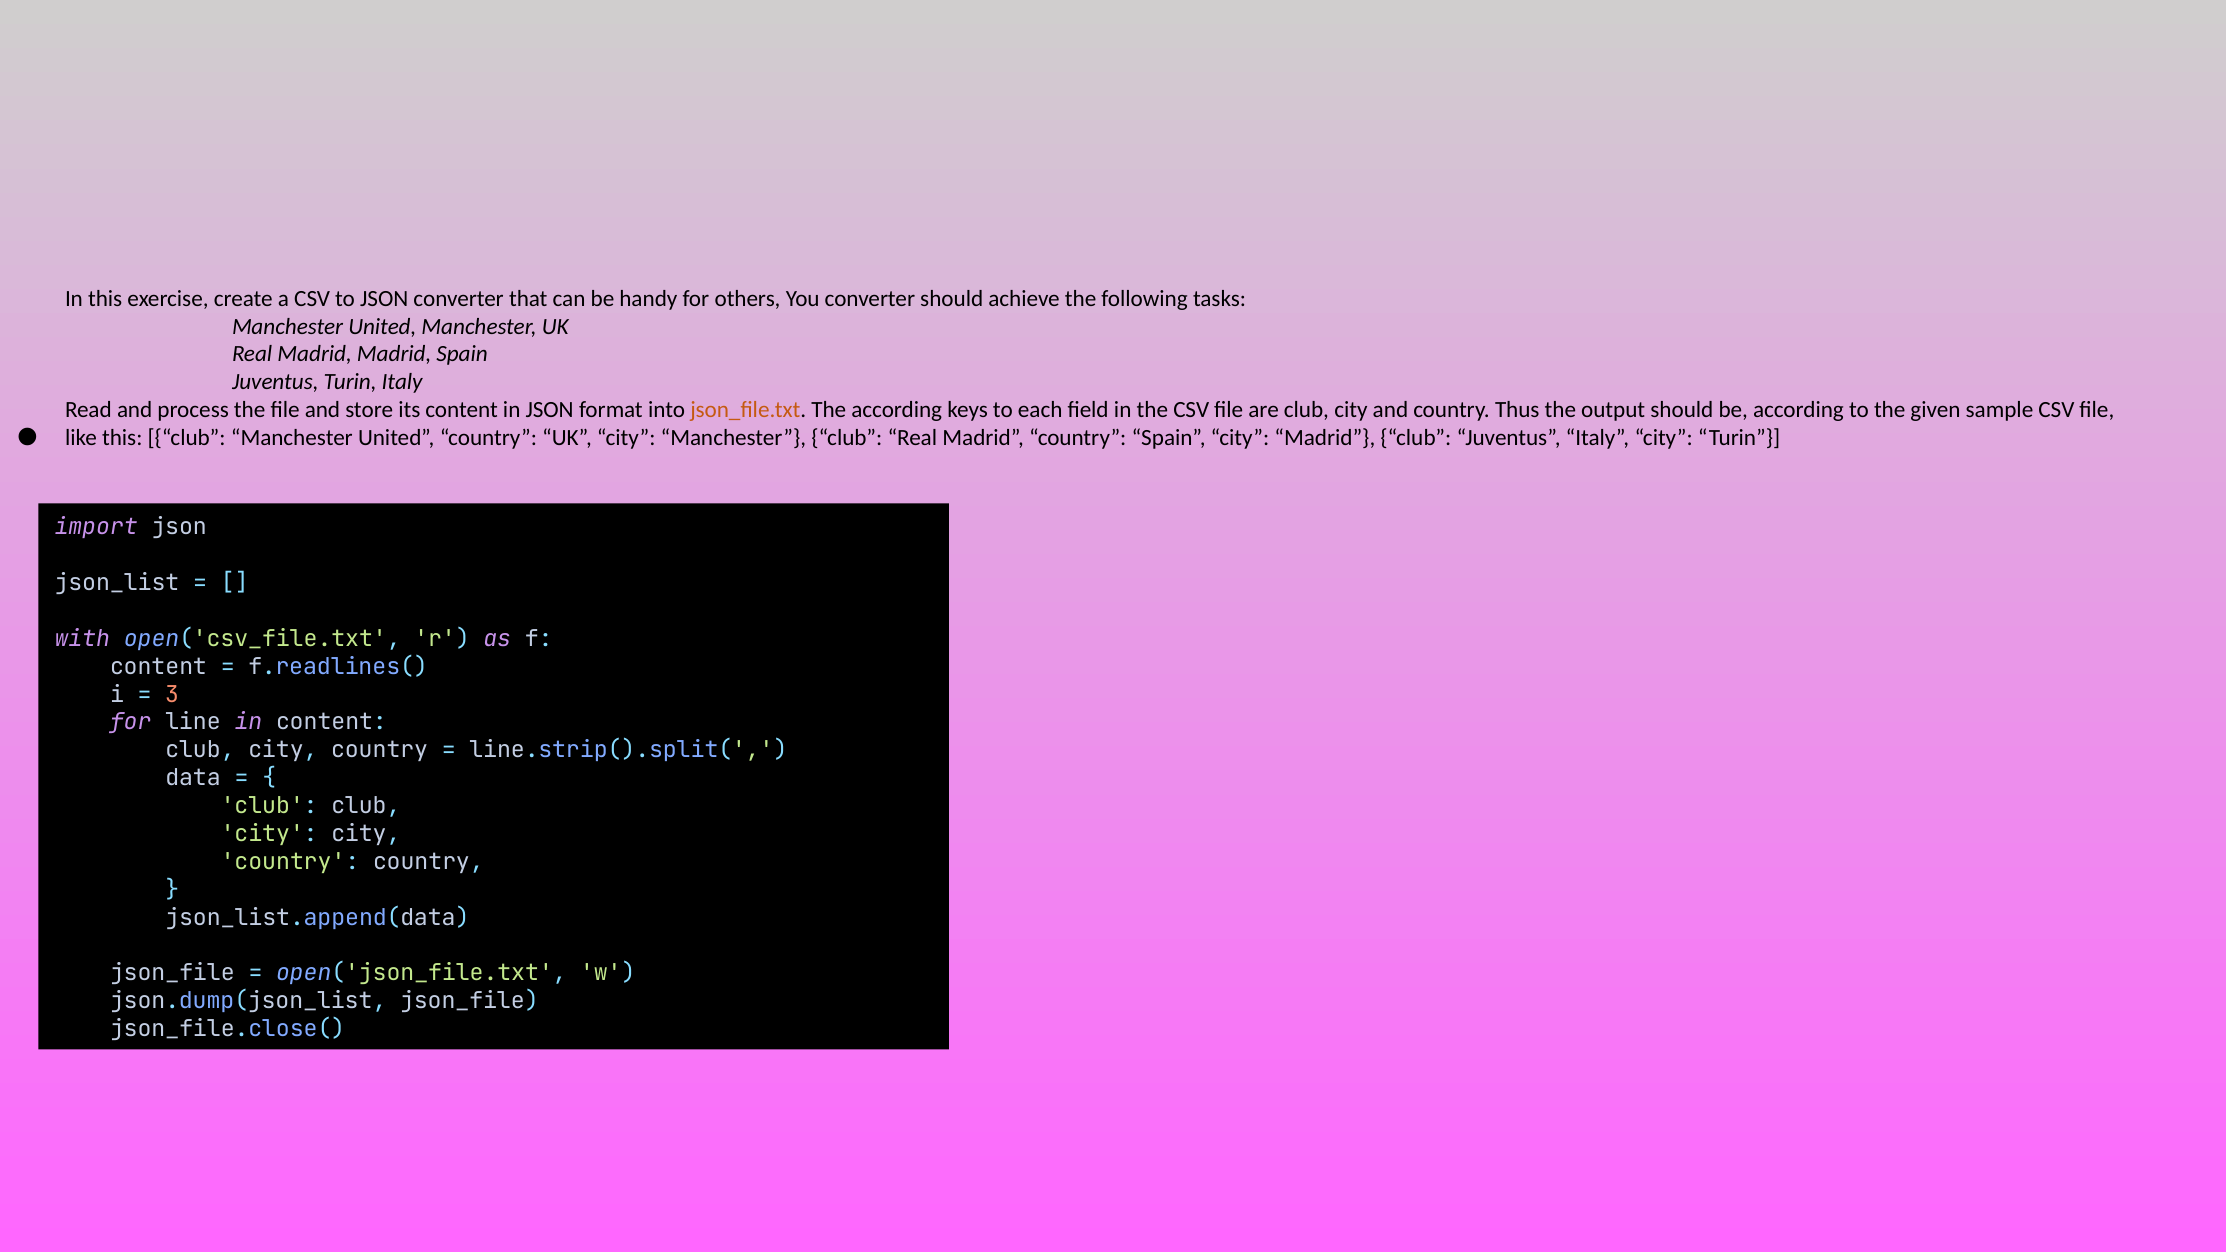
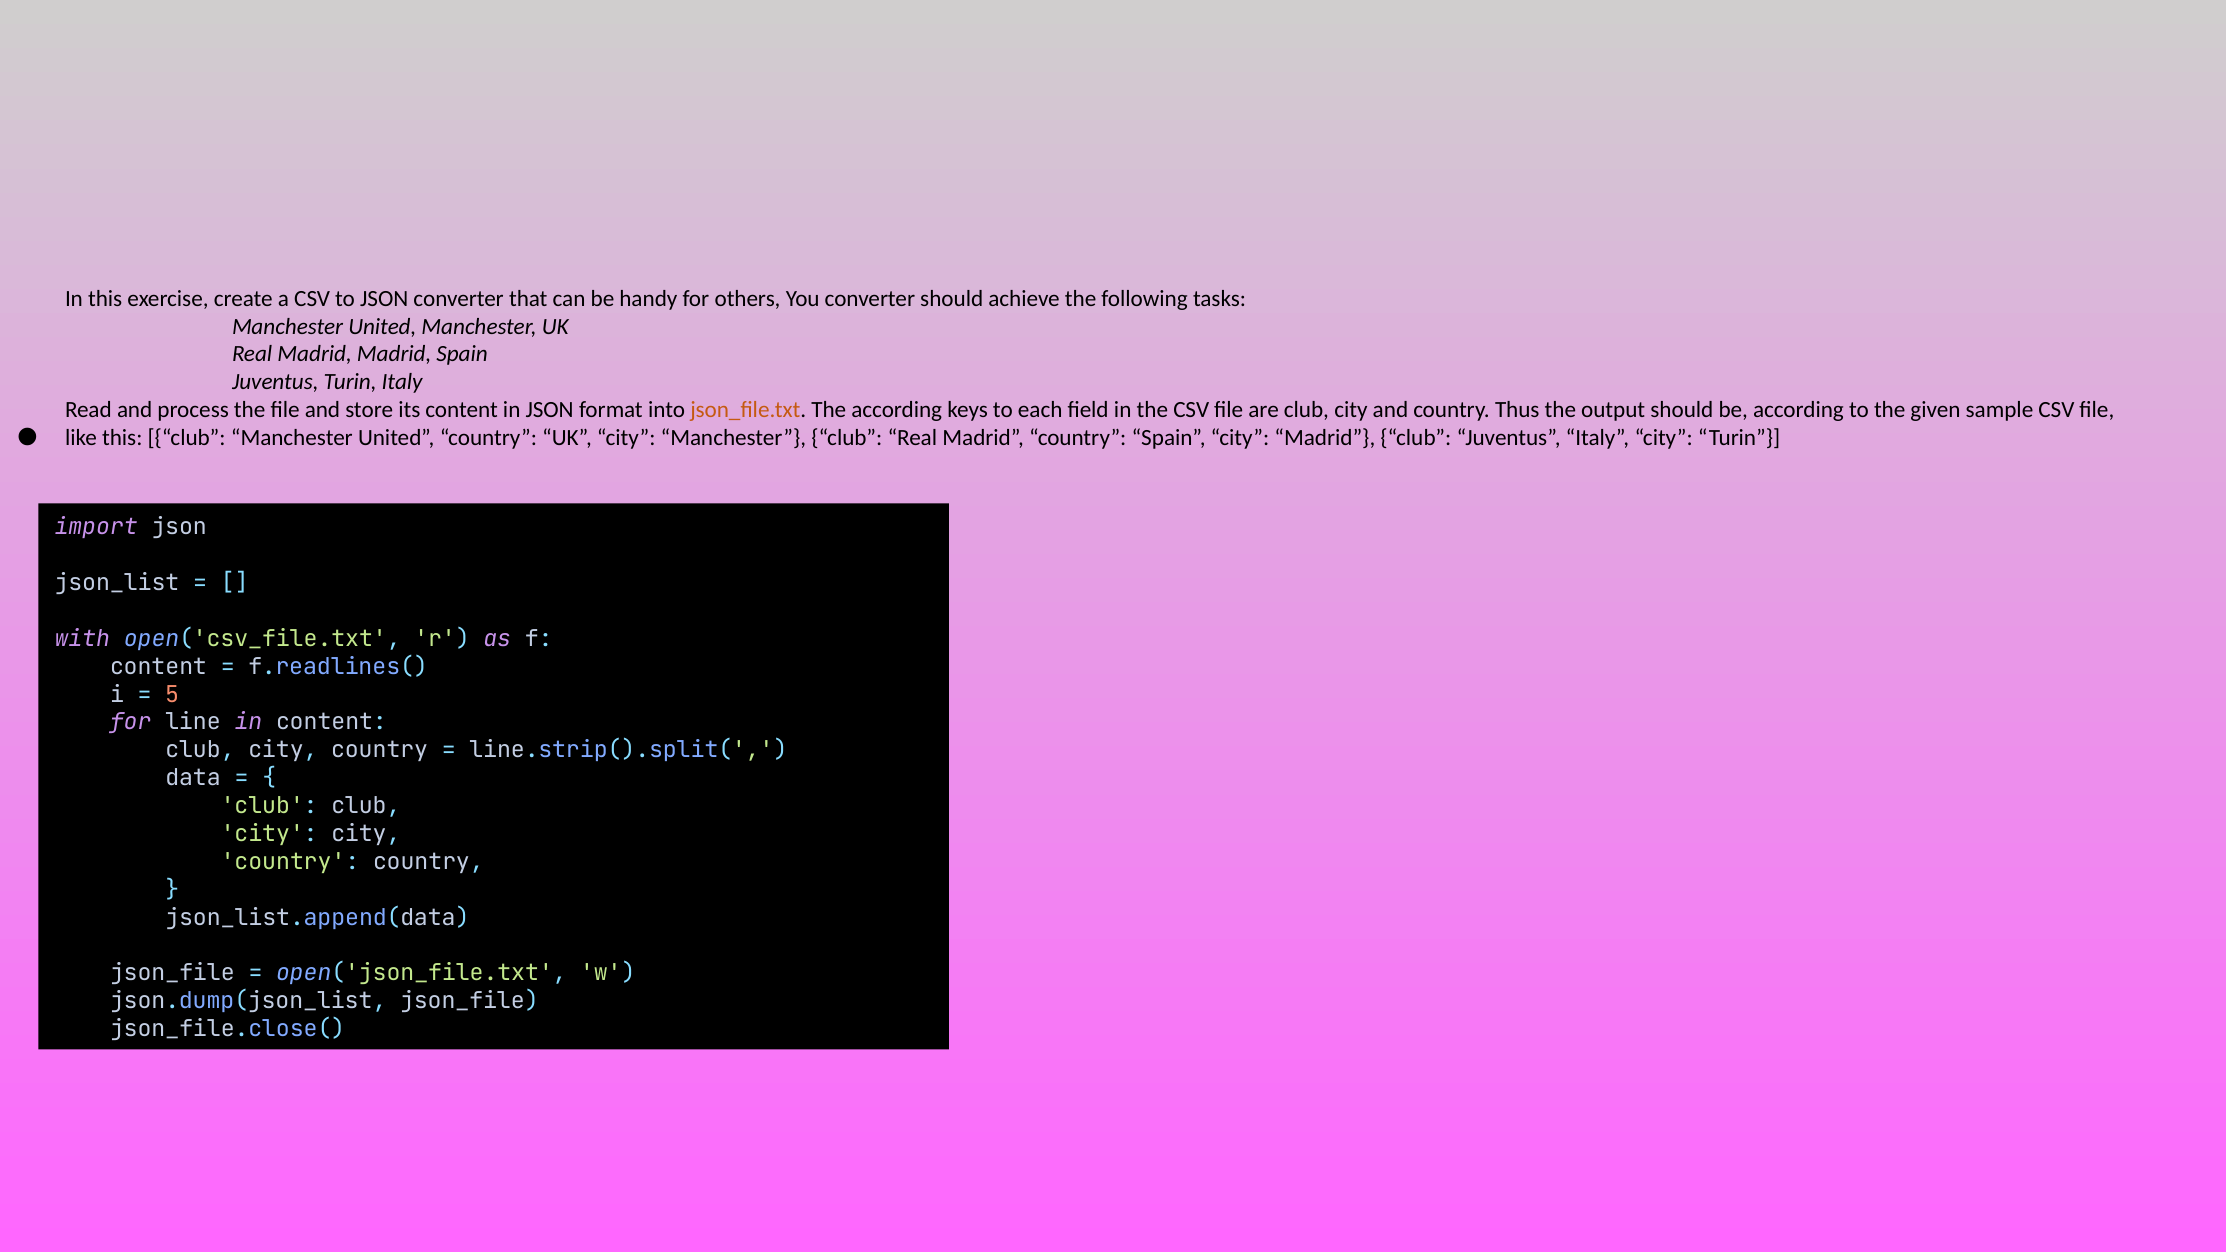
3: 3 -> 5
